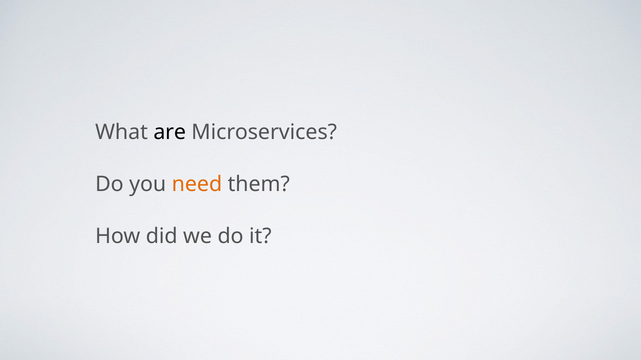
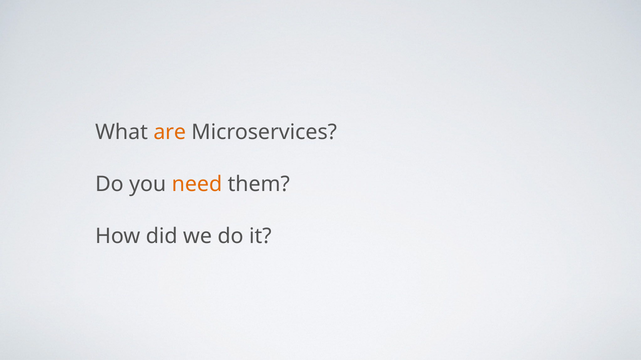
are colour: black -> orange
